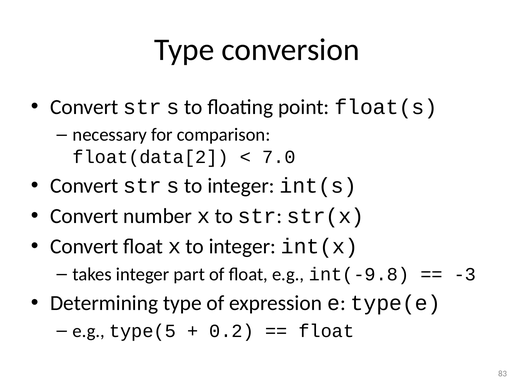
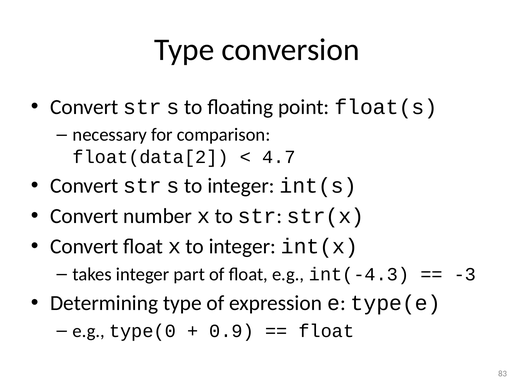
7.0: 7.0 -> 4.7
int(-9.8: int(-9.8 -> int(-4.3
type(5: type(5 -> type(0
0.2: 0.2 -> 0.9
